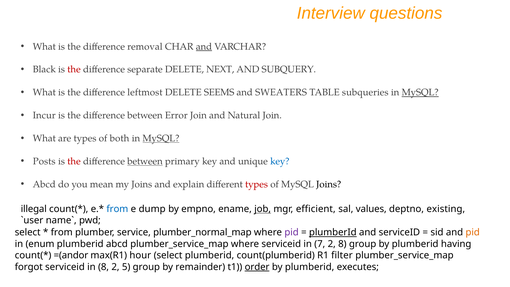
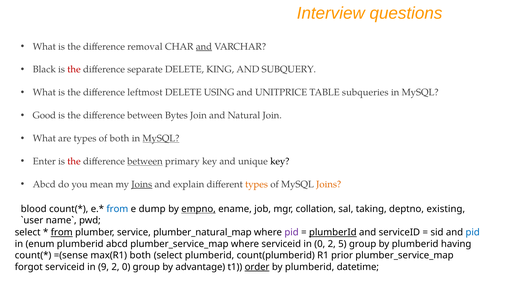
NEXT: NEXT -> KING
SEEMS: SEEMS -> USING
SWEATERS: SWEATERS -> UNITPRICE
MySQL at (420, 92) underline: present -> none
Incur: Incur -> Good
Error: Error -> Bytes
Posts: Posts -> Enter
key at (280, 161) colour: blue -> black
Joins at (142, 184) underline: none -> present
types at (257, 184) colour: red -> orange
Joins at (329, 184) colour: black -> orange
illegal: illegal -> blood
empno underline: none -> present
job underline: present -> none
efficient: efficient -> collation
values: values -> taking
from at (62, 232) underline: none -> present
plumber_normal_map: plumber_normal_map -> plumber_natural_map
pid at (473, 232) colour: orange -> blue
in 7: 7 -> 0
2 8: 8 -> 5
=(andor: =(andor -> =(sense
max(R1 hour: hour -> both
filter: filter -> prior
in 8: 8 -> 9
2 5: 5 -> 0
remainder: remainder -> advantage
executes: executes -> datetime
